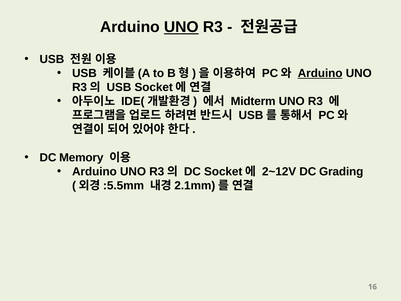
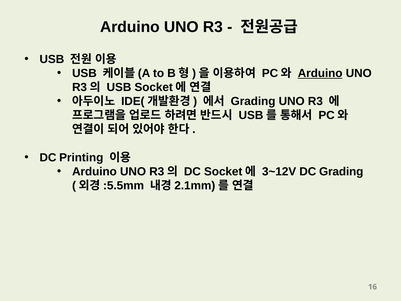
UNO at (181, 27) underline: present -> none
Midterm at (253, 101): Midterm -> Grading
Memory: Memory -> Printing
2~12V: 2~12V -> 3~12V
